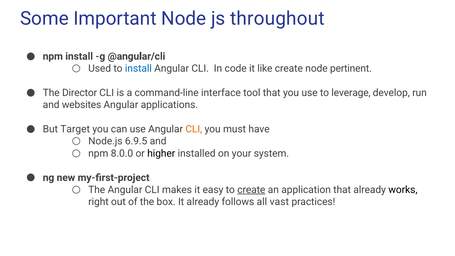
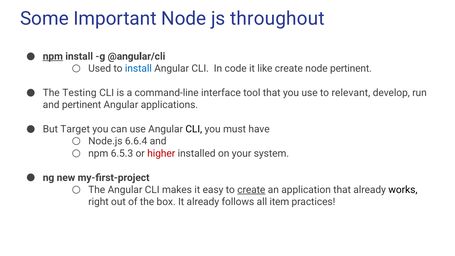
npm at (53, 56) underline: none -> present
Director: Director -> Testing
leverage: leverage -> relevant
and websites: websites -> pertinent
CLI at (194, 129) colour: orange -> black
6.9.5: 6.9.5 -> 6.6.4
8.0.0: 8.0.0 -> 6.5.3
higher colour: black -> red
vast: vast -> item
